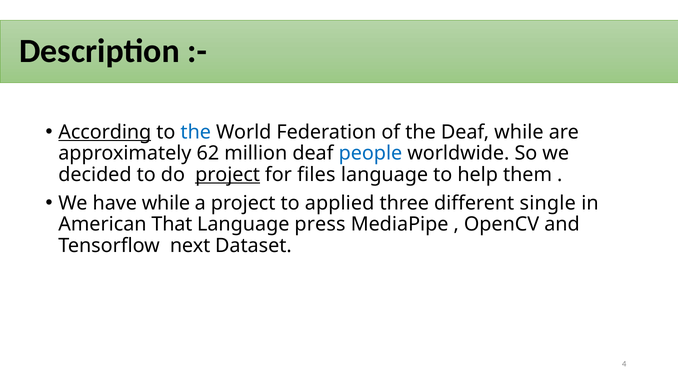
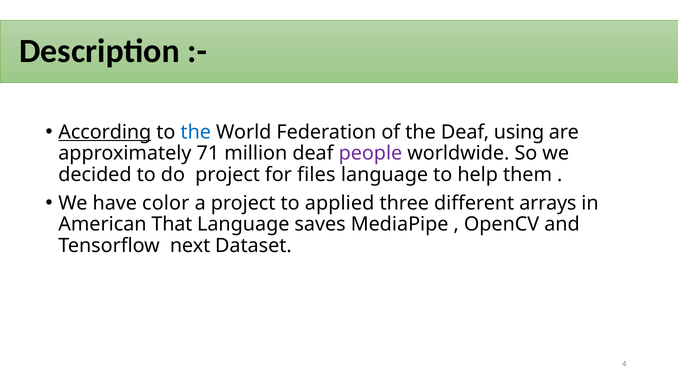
Deaf while: while -> using
62: 62 -> 71
people colour: blue -> purple
project at (228, 175) underline: present -> none
have while: while -> color
single: single -> arrays
press: press -> saves
